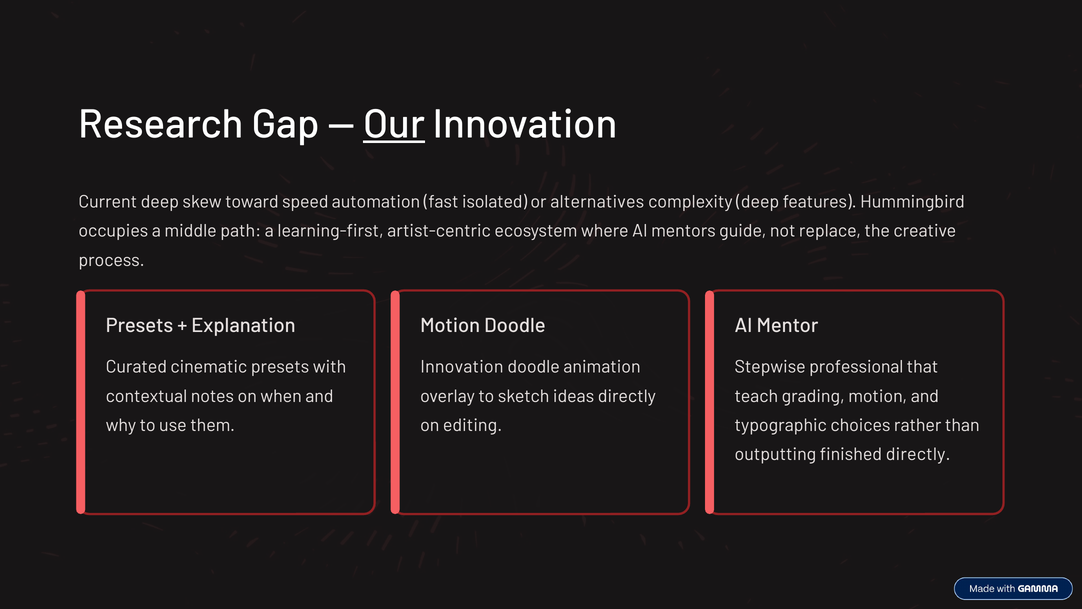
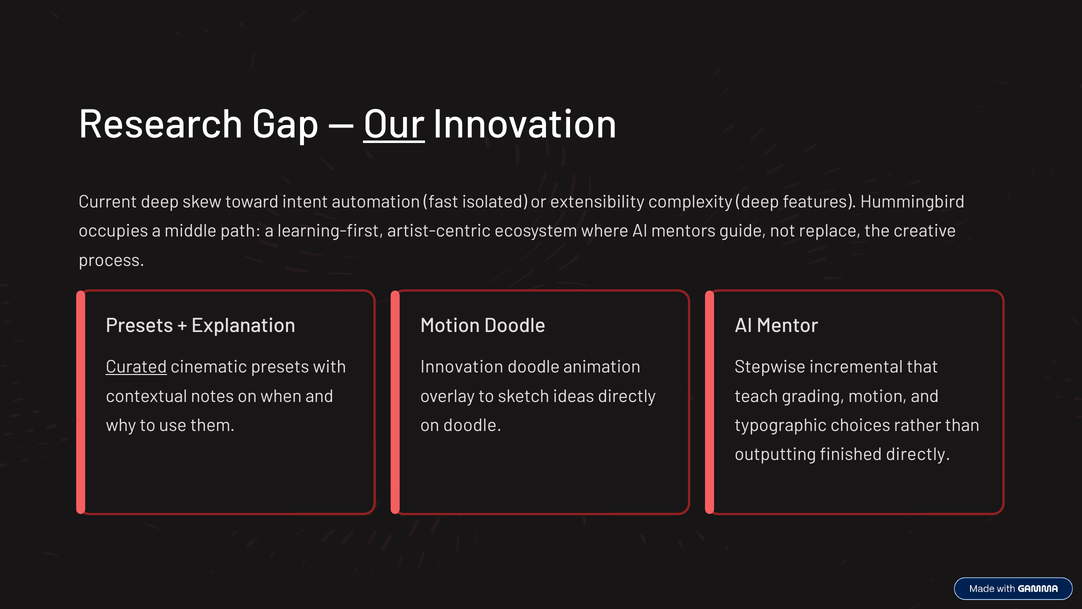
speed: speed -> intent
alternatives: alternatives -> extensibility
Curated underline: none -> present
professional: professional -> incremental
on editing: editing -> doodle
